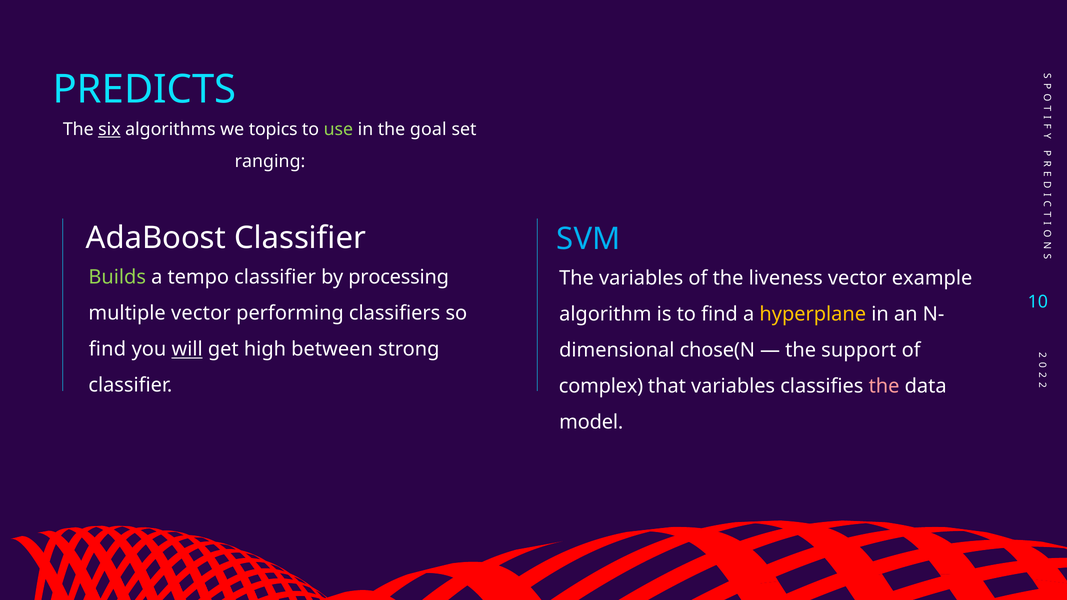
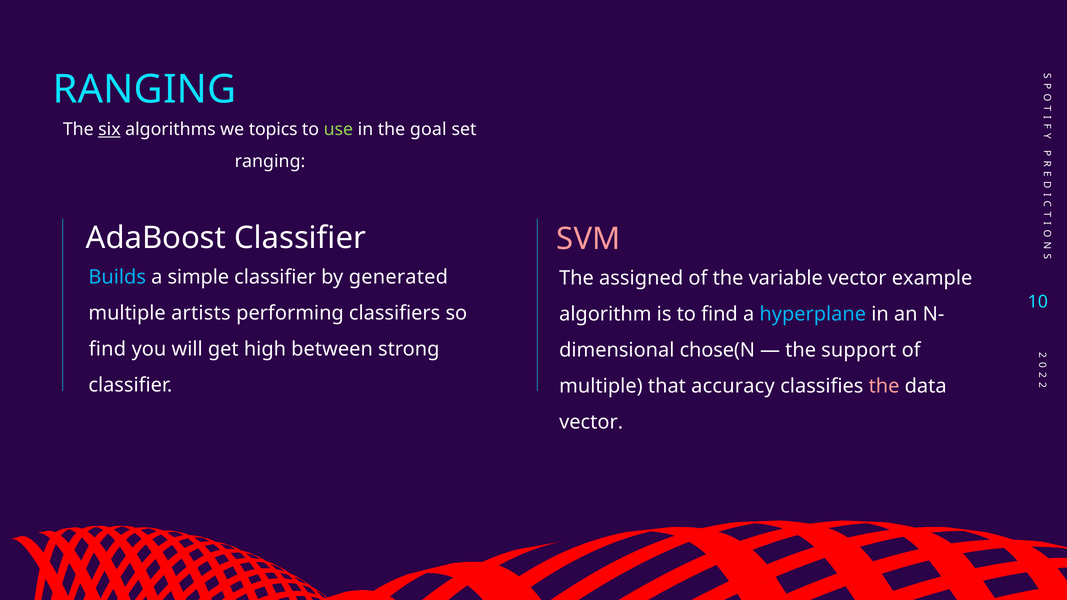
PREDICTS at (145, 90): PREDICTS -> RANGING
SVM colour: light blue -> pink
Builds colour: light green -> light blue
tempo: tempo -> simple
processing: processing -> generated
The variables: variables -> assigned
liveness: liveness -> variable
multiple vector: vector -> artists
hyperplane colour: yellow -> light blue
will underline: present -> none
complex at (601, 386): complex -> multiple
that variables: variables -> accuracy
model at (591, 422): model -> vector
